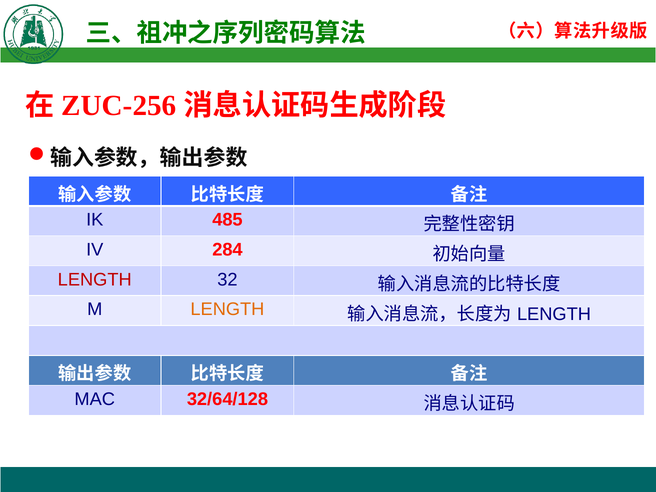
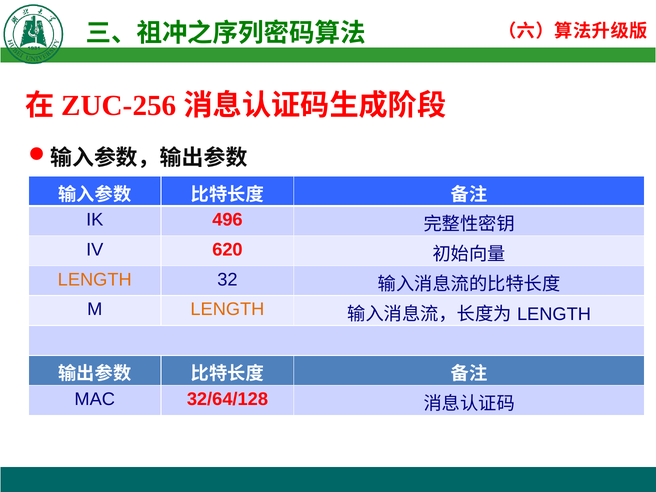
485: 485 -> 496
284: 284 -> 620
LENGTH at (95, 279) colour: red -> orange
